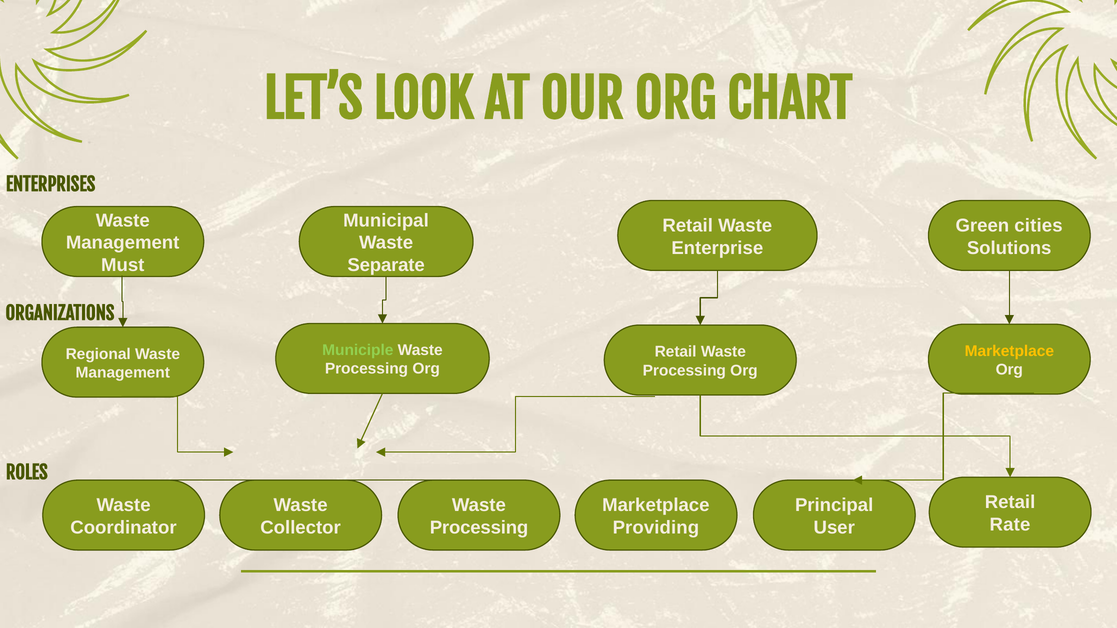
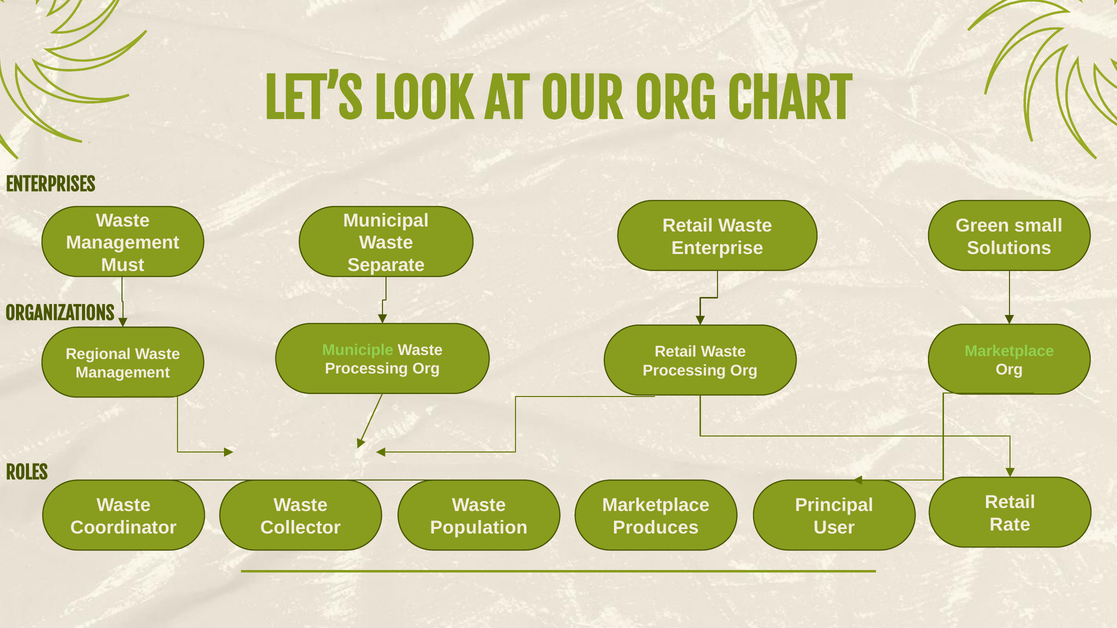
cities: cities -> small
Marketplace at (1009, 351) colour: yellow -> light green
Processing at (479, 528): Processing -> Population
Providing: Providing -> Produces
